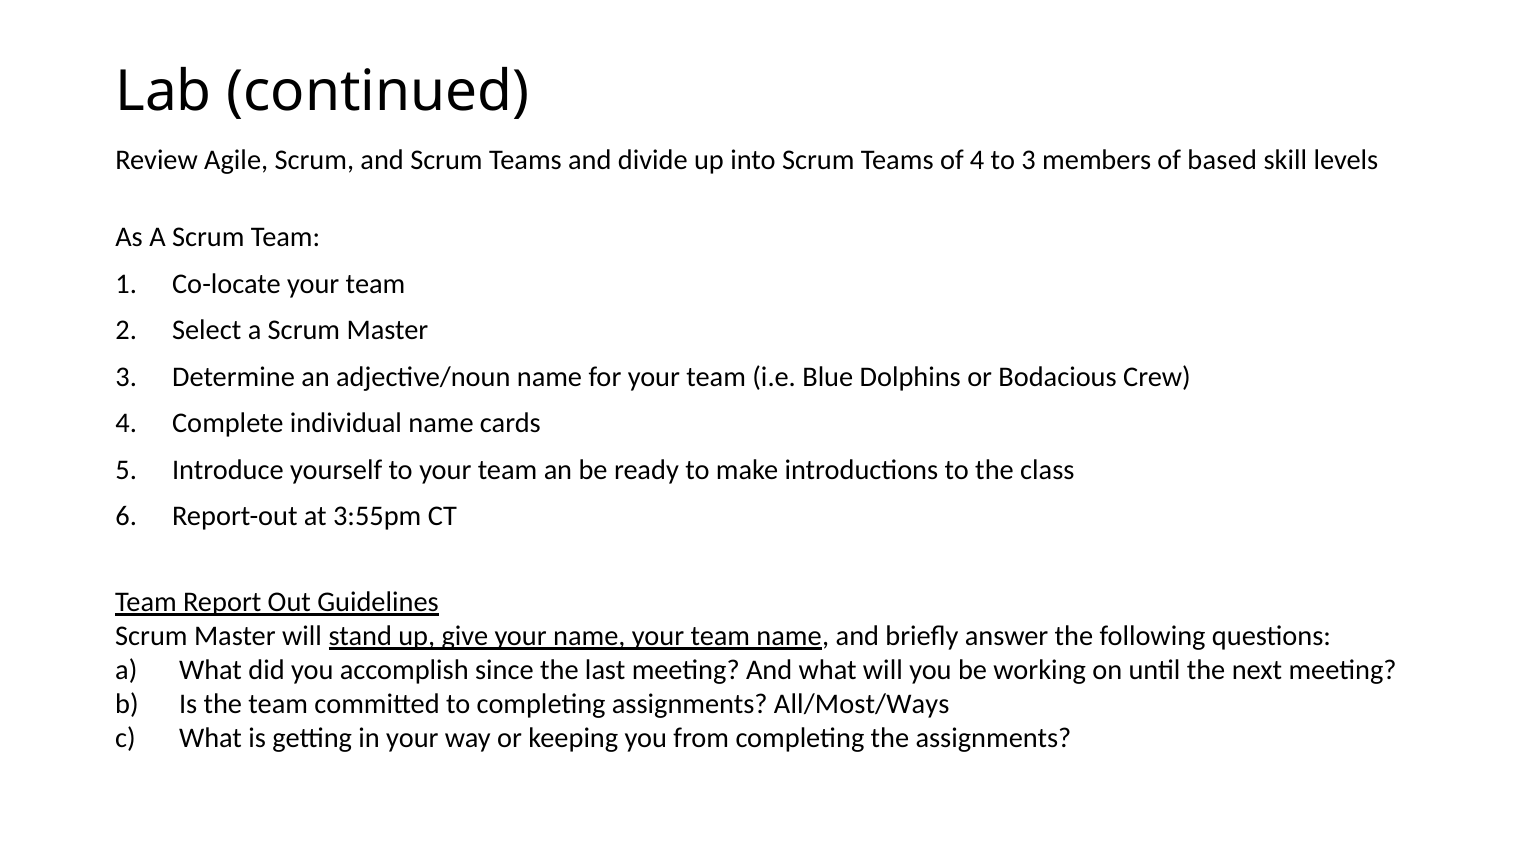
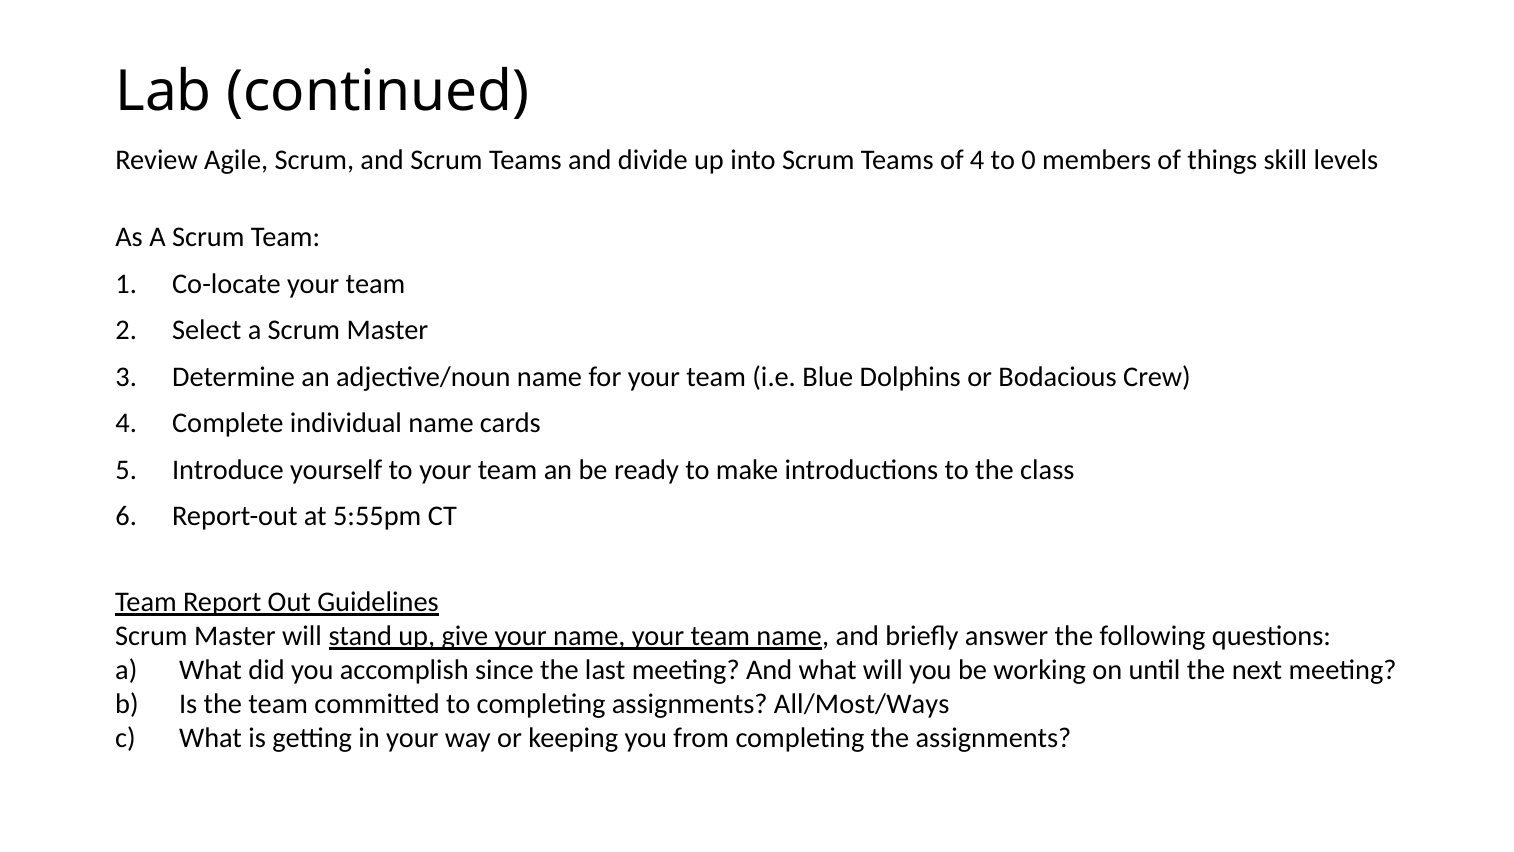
to 3: 3 -> 0
based: based -> things
3:55pm: 3:55pm -> 5:55pm
